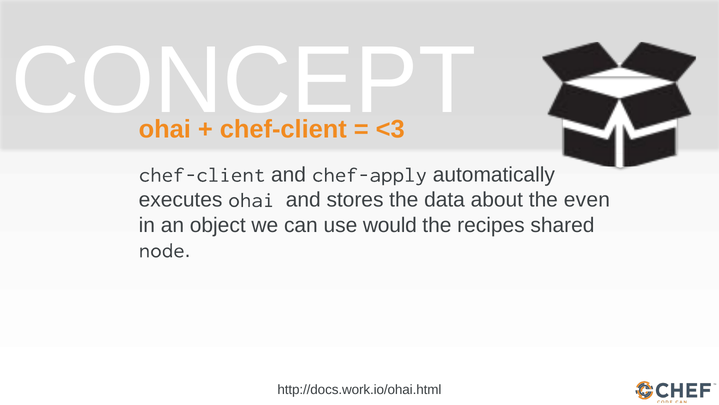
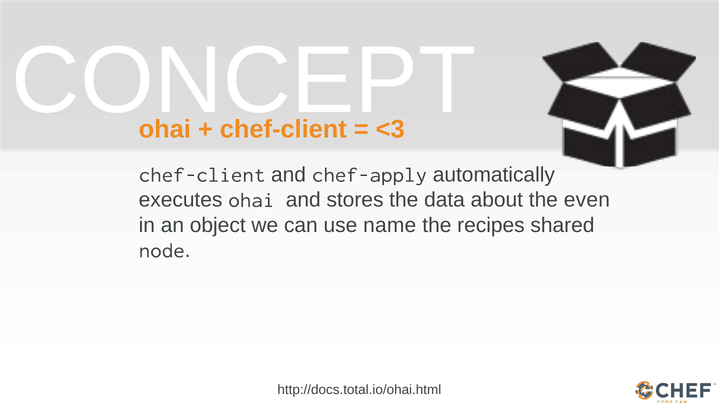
would: would -> name
http://docs.work.io/ohai.html: http://docs.work.io/ohai.html -> http://docs.total.io/ohai.html
